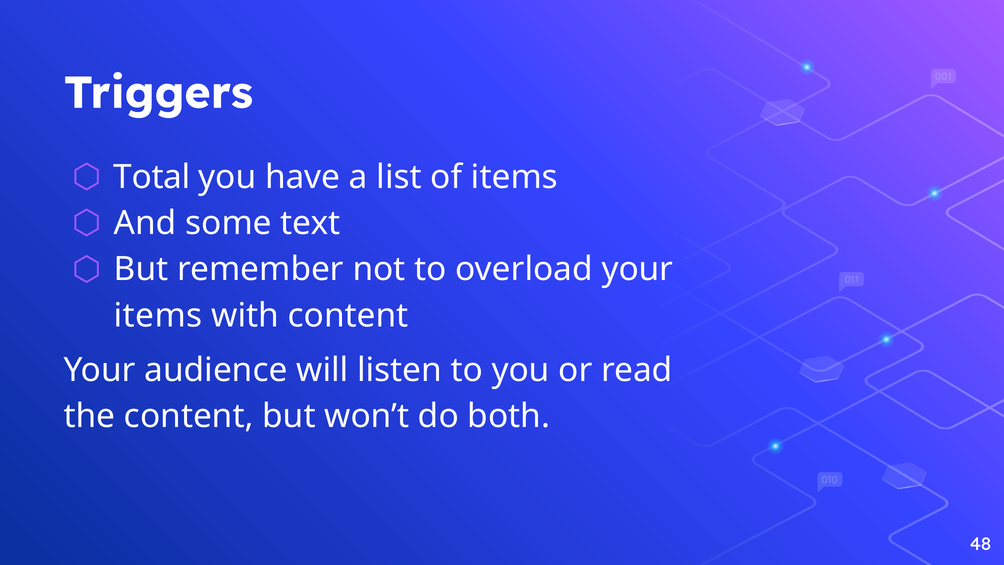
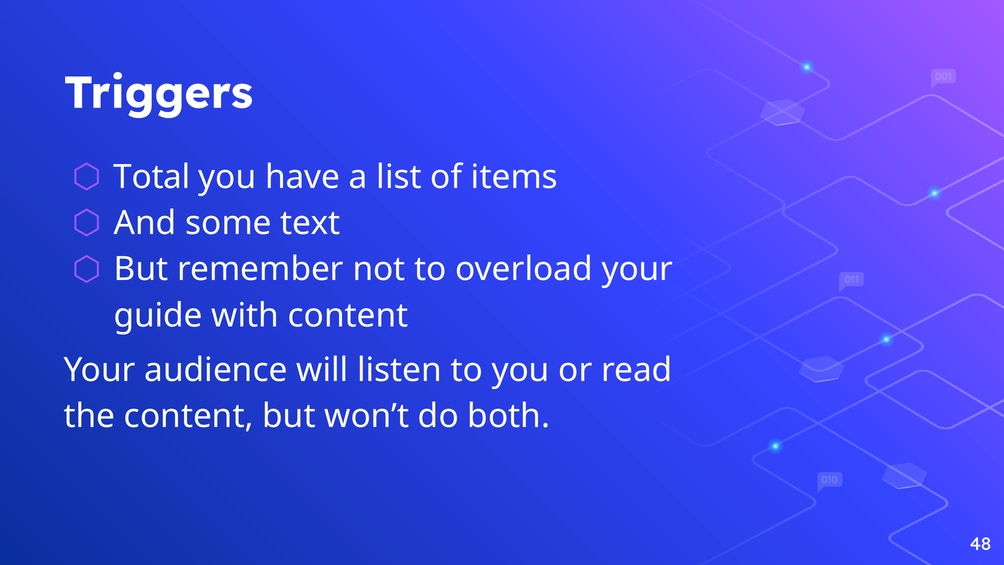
items at (158, 315): items -> guide
